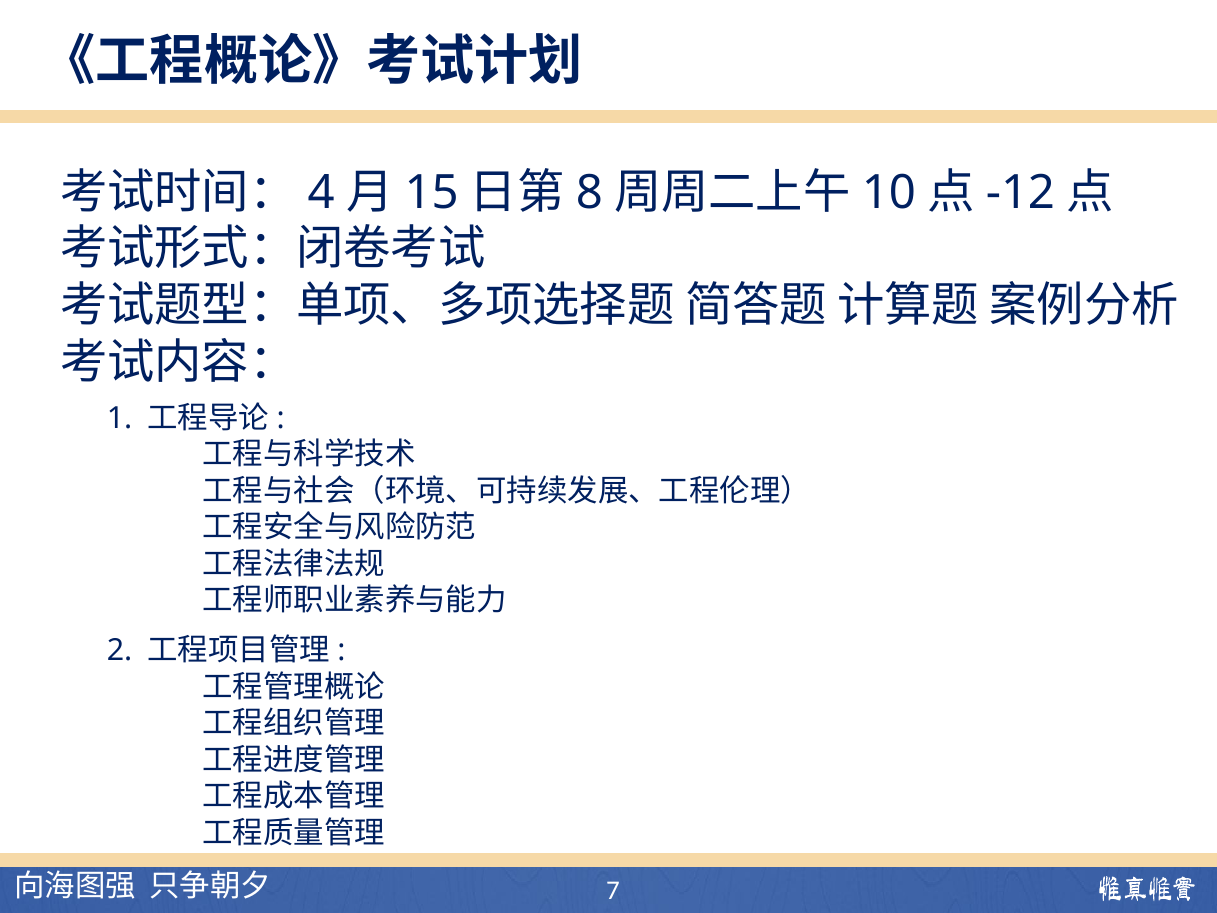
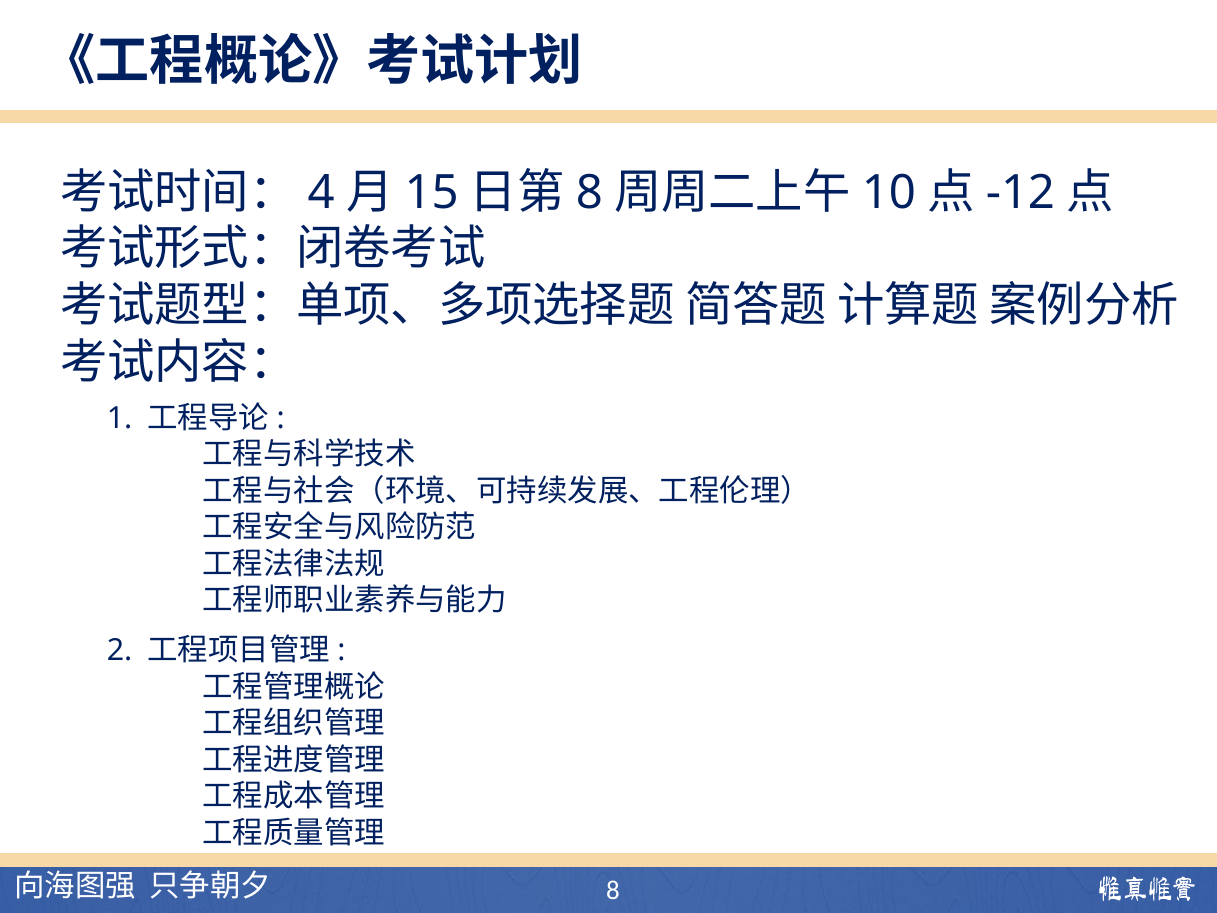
7 at (613, 890): 7 -> 8
